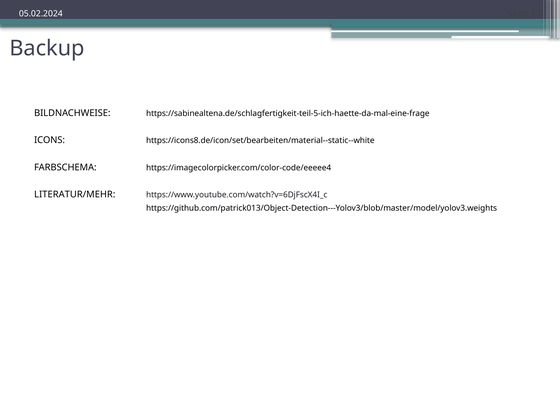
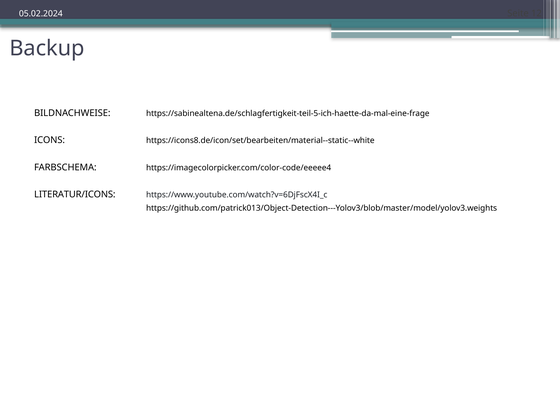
LITERATUR/MEHR: LITERATUR/MEHR -> LITERATUR/ICONS
